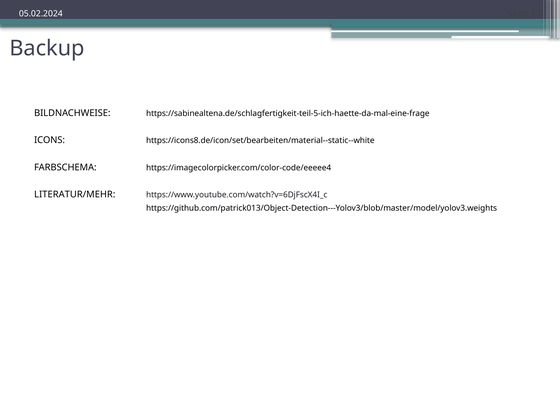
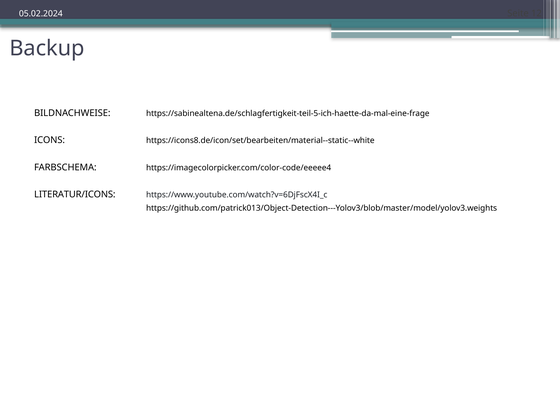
LITERATUR/MEHR: LITERATUR/MEHR -> LITERATUR/ICONS
